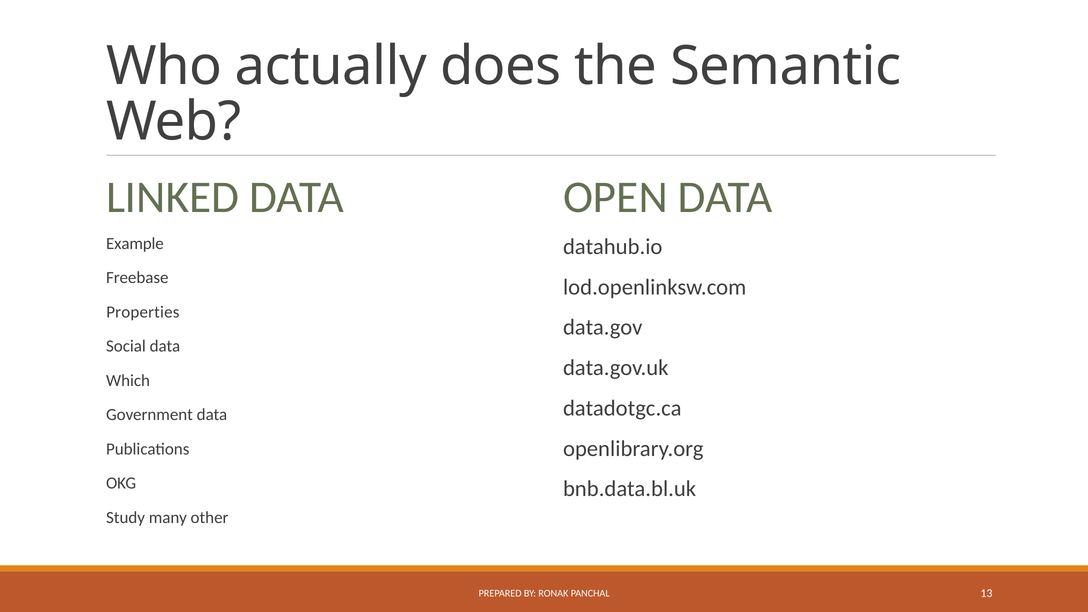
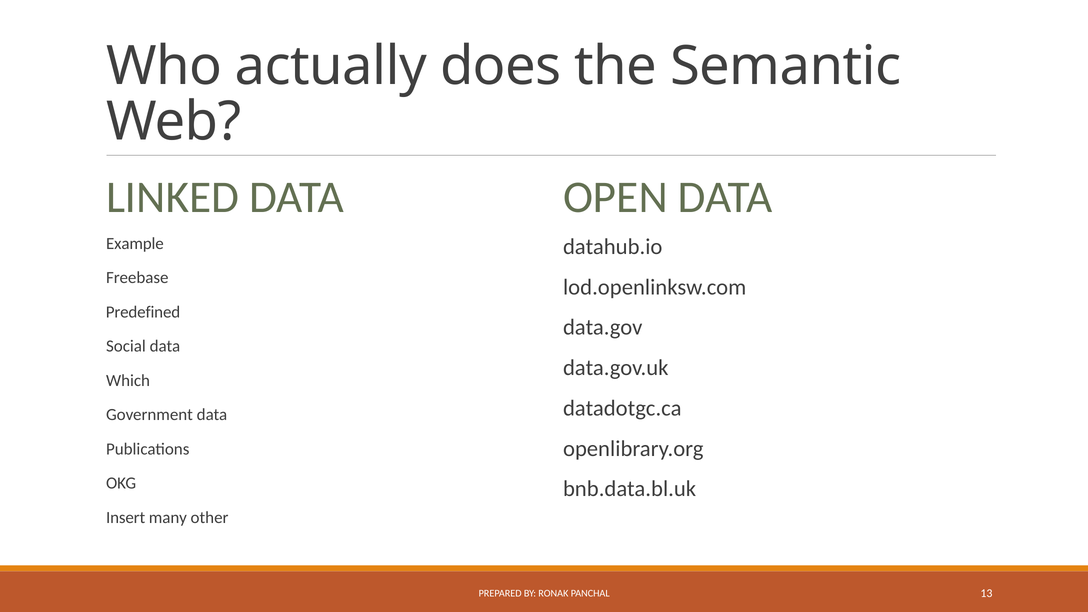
Properties: Properties -> Predefined
Study: Study -> Insert
